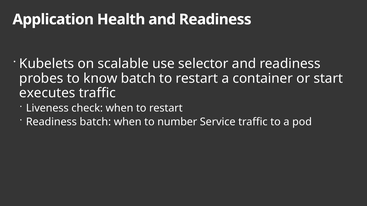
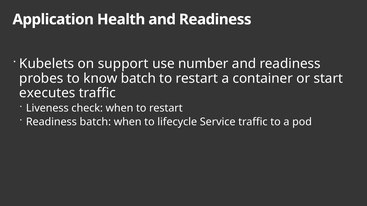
scalable: scalable -> support
selector: selector -> number
number: number -> lifecycle
